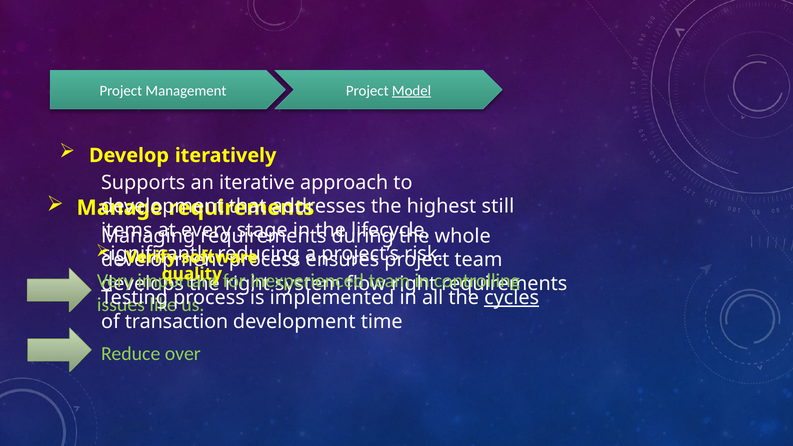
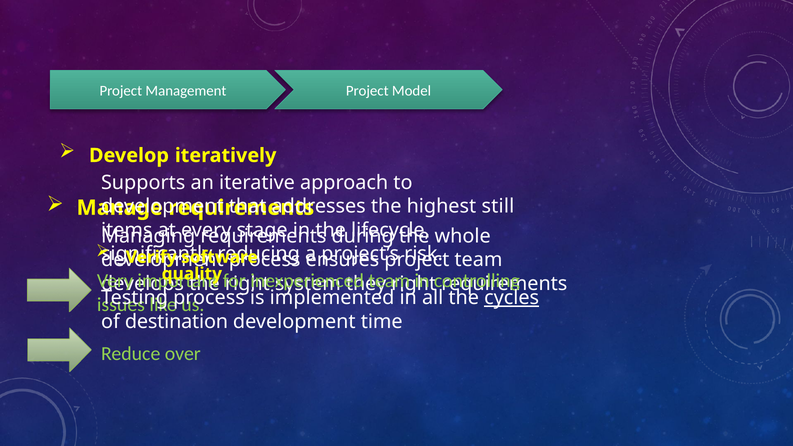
Model underline: present -> none
flow: flow -> they
transaction: transaction -> destination
